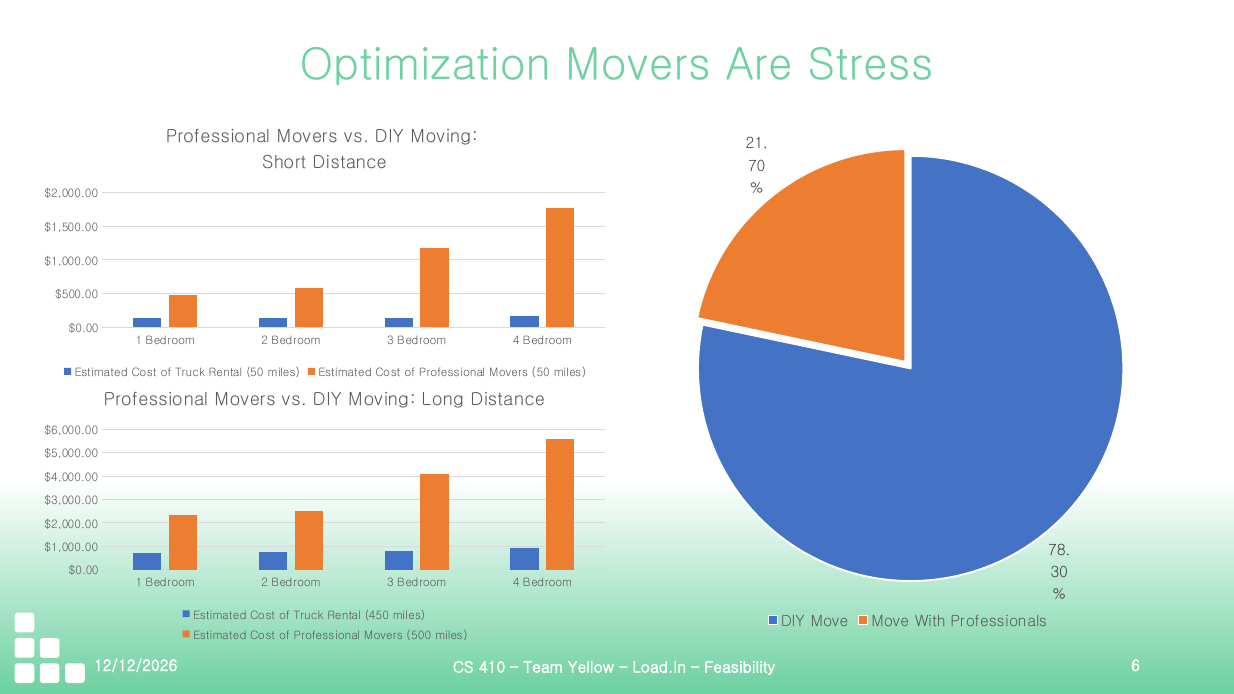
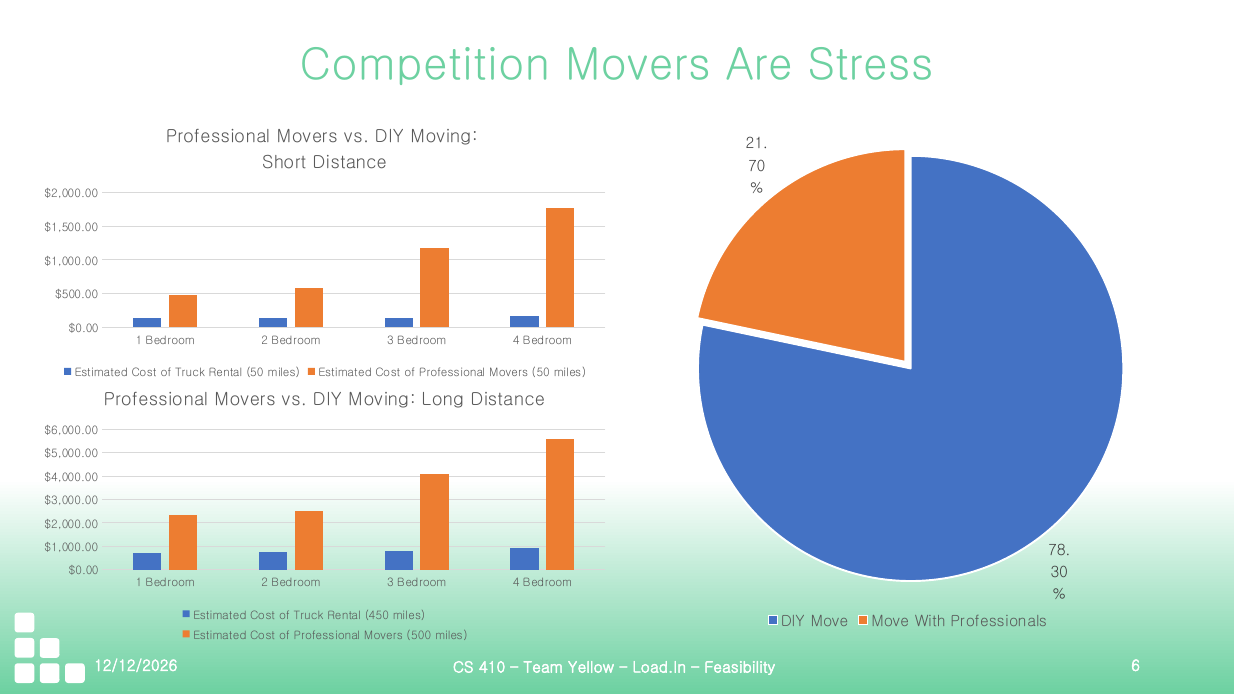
Optimization: Optimization -> Competition
